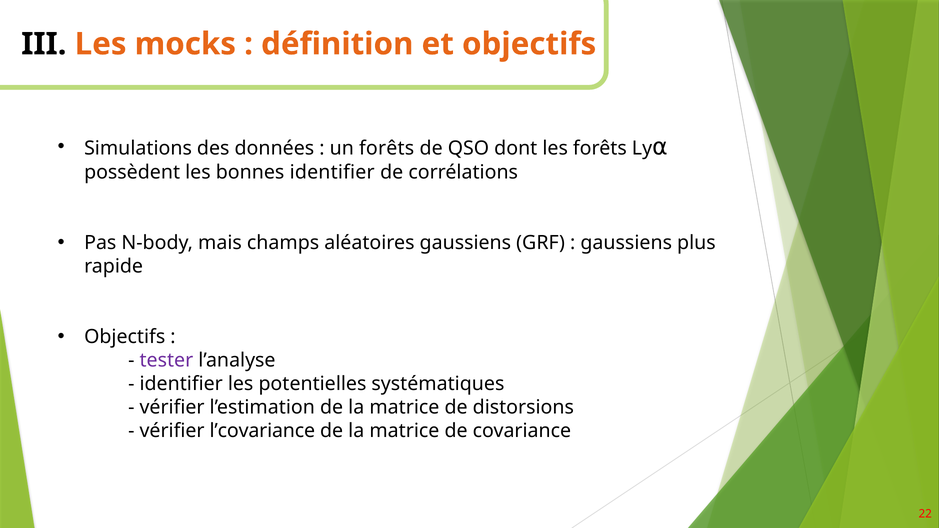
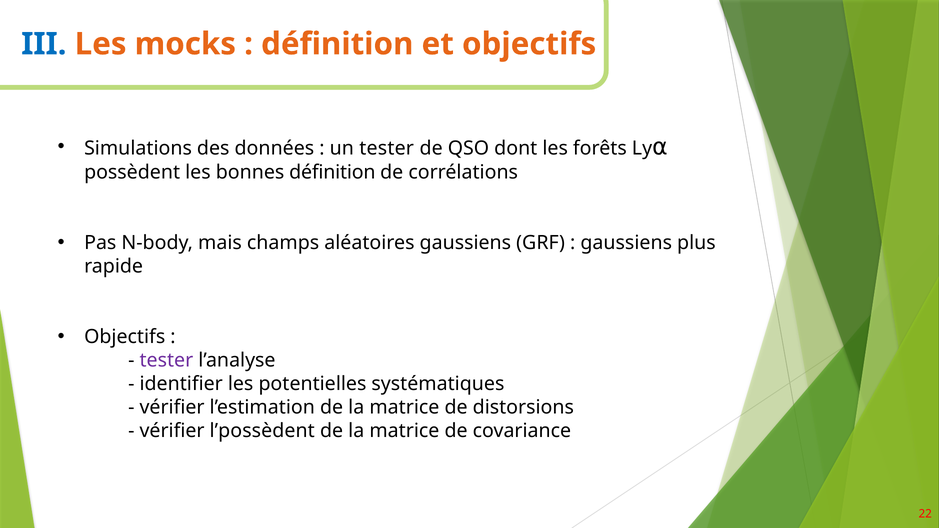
III colour: black -> blue
un forêts: forêts -> tester
bonnes identifier: identifier -> définition
l’covariance: l’covariance -> l’possèdent
